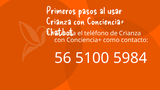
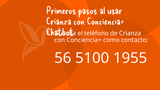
5984: 5984 -> 1955
